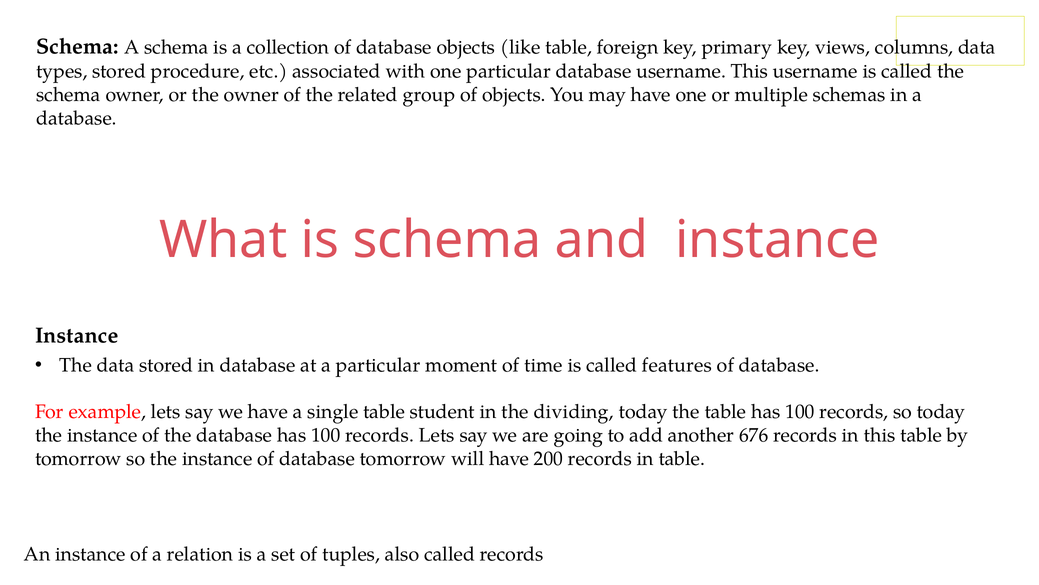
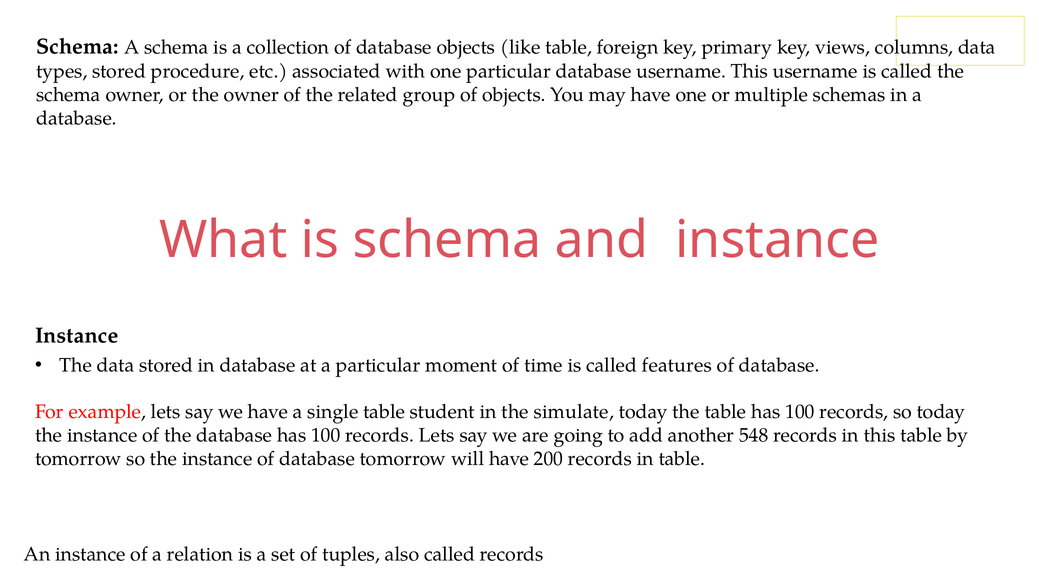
dividing: dividing -> simulate
676: 676 -> 548
